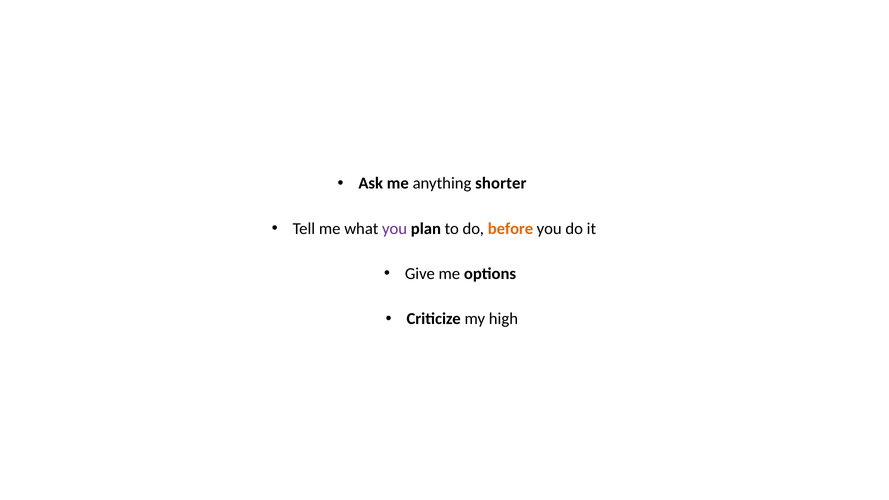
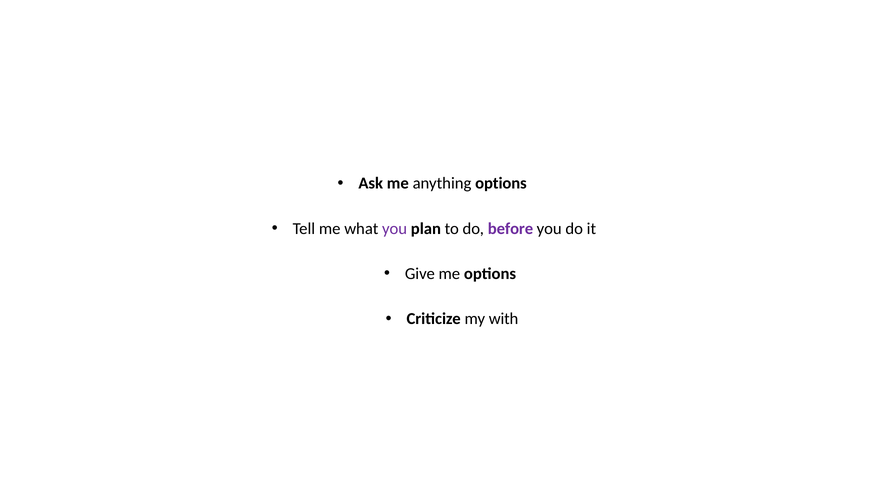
anything shorter: shorter -> options
before colour: orange -> purple
high: high -> with
